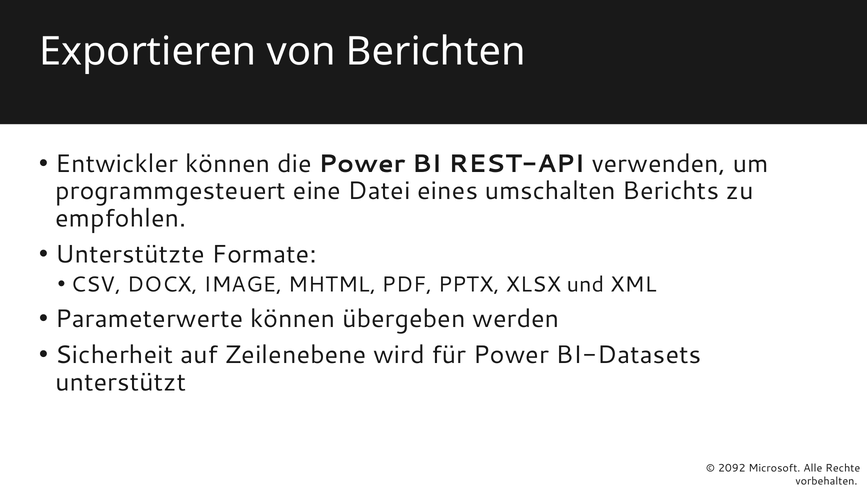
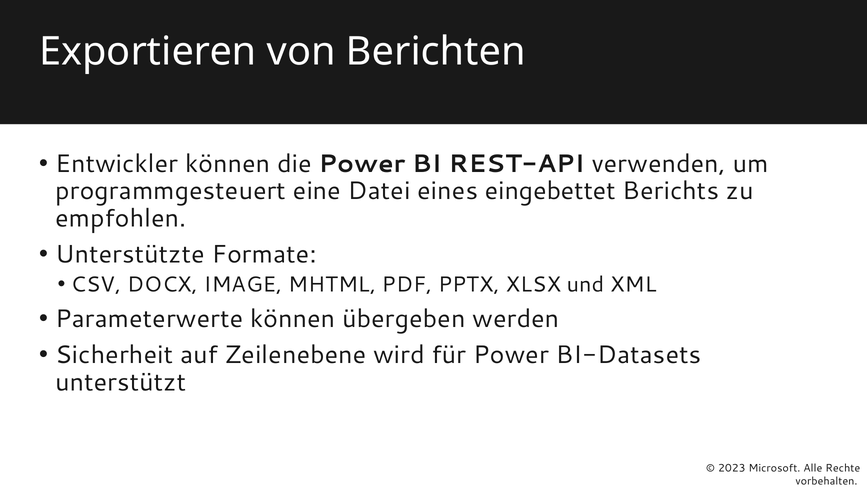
umschalten: umschalten -> eingebettet
2092: 2092 -> 2023
